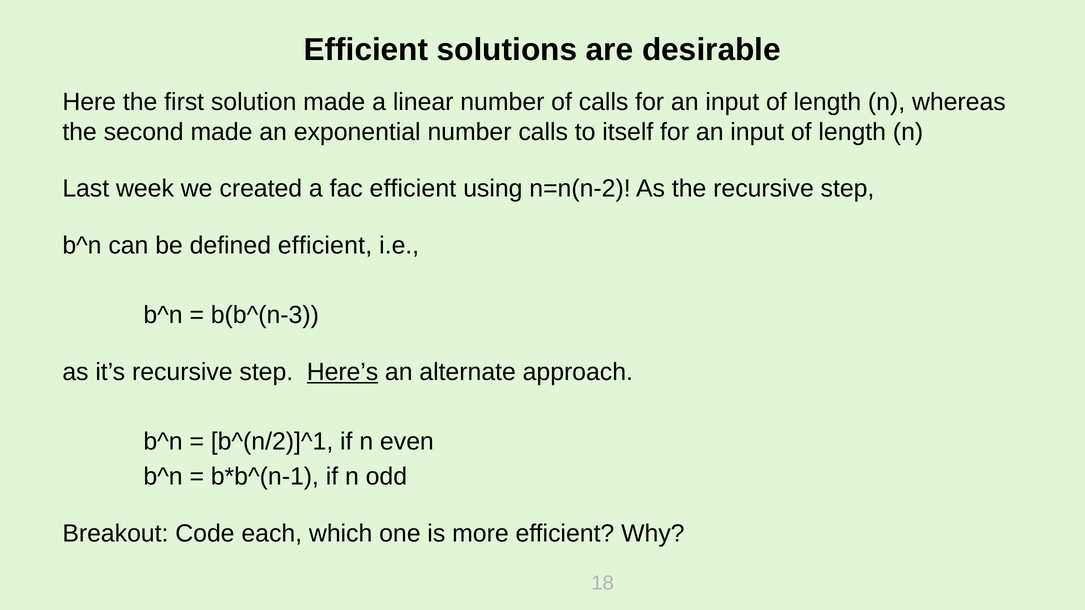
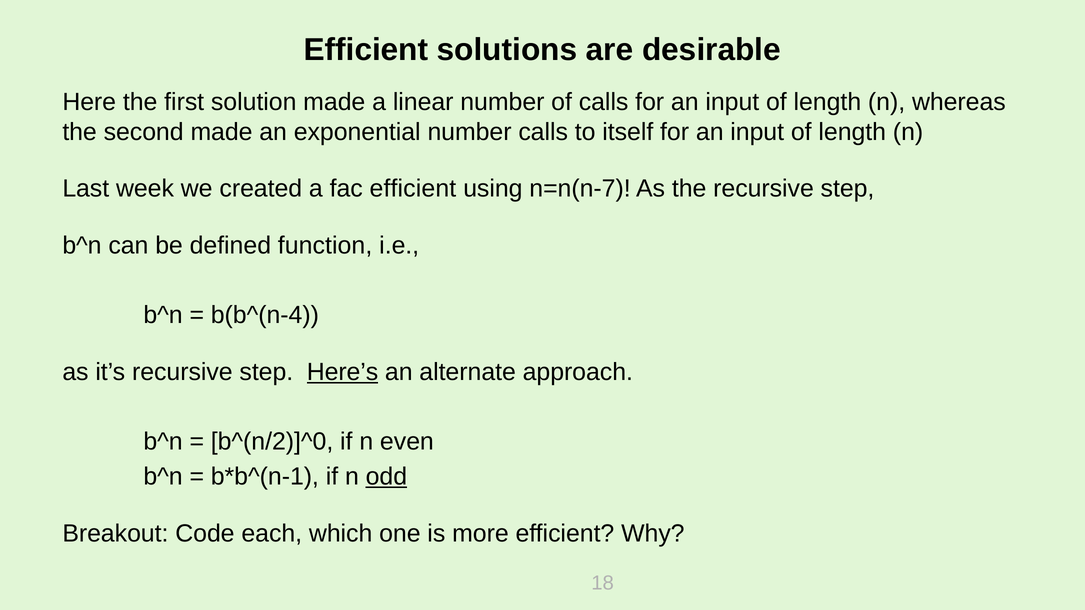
n=n(n-2: n=n(n-2 -> n=n(n-7
defined efficient: efficient -> function
b(b^(n-3: b(b^(n-3 -> b(b^(n-4
b^(n/2)]^1: b^(n/2)]^1 -> b^(n/2)]^0
odd underline: none -> present
